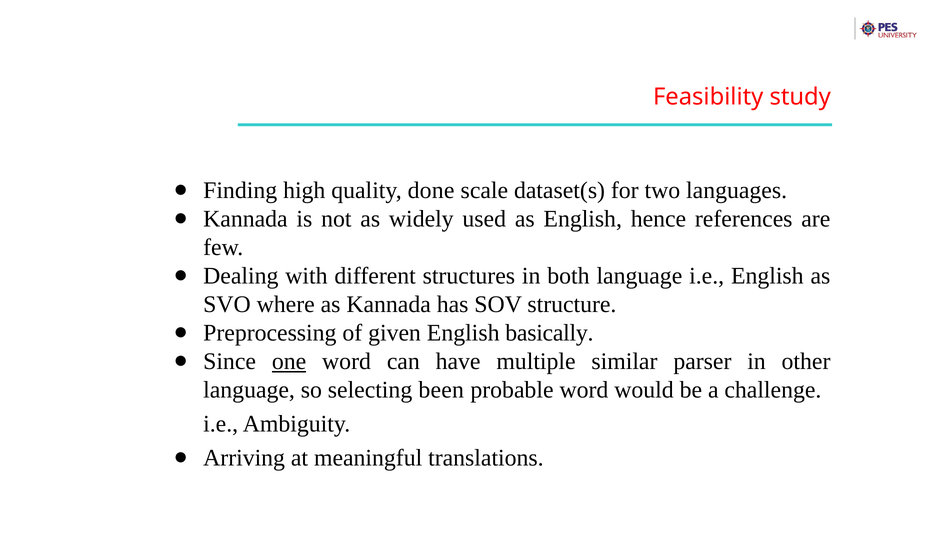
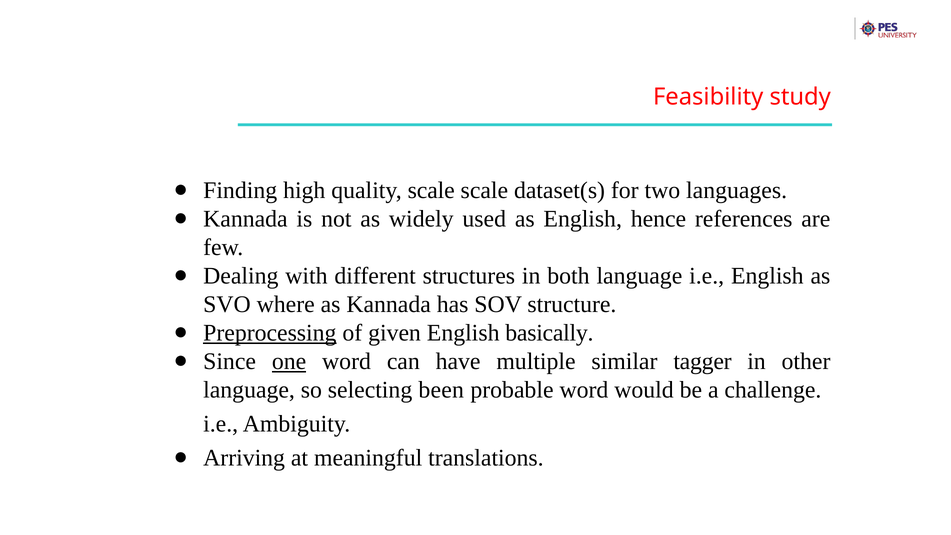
quality done: done -> scale
Preprocessing underline: none -> present
parser: parser -> tagger
